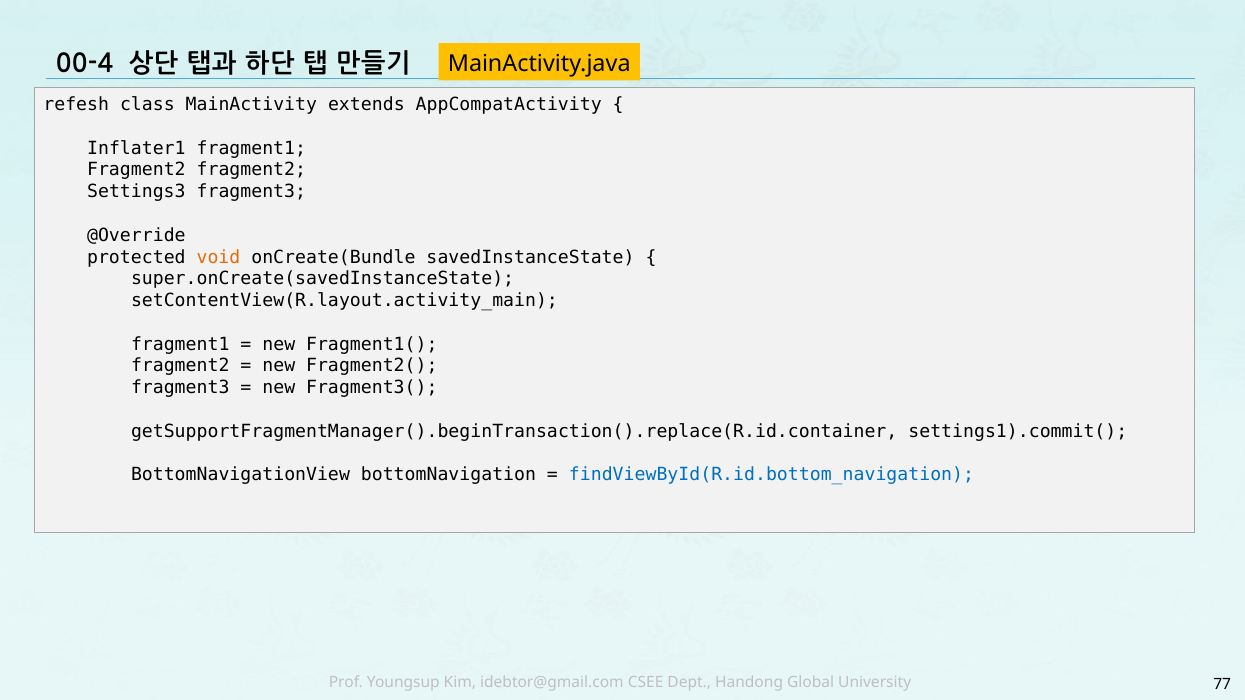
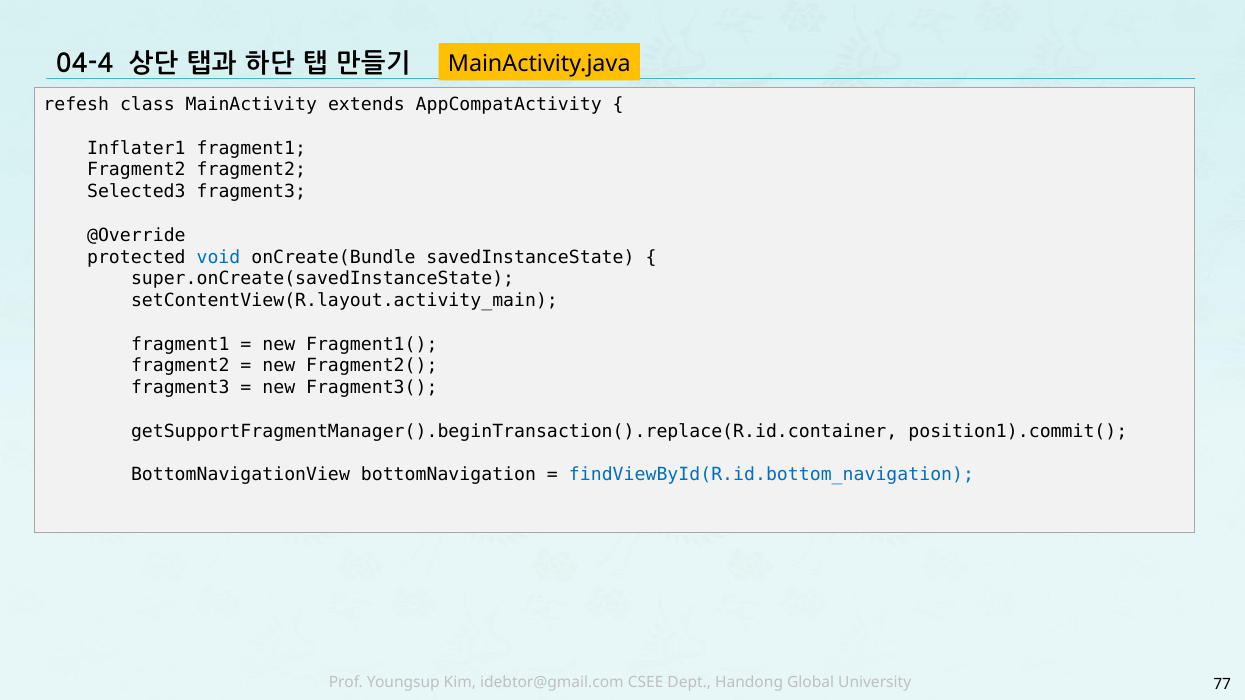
00-4: 00-4 -> 04-4
Settings3: Settings3 -> Selected3
void colour: orange -> blue
settings1).commit(: settings1).commit( -> position1).commit(
